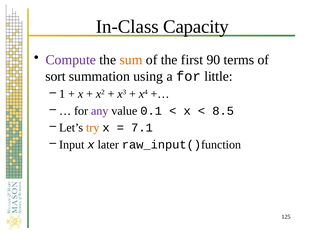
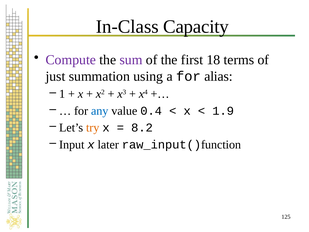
sum colour: orange -> purple
90: 90 -> 18
sort: sort -> just
little: little -> alias
any colour: purple -> blue
0.1: 0.1 -> 0.4
8.5: 8.5 -> 1.9
7.1: 7.1 -> 8.2
